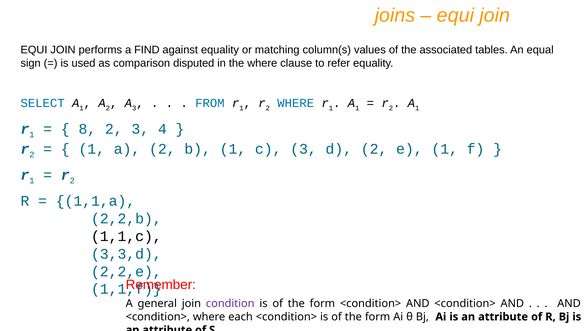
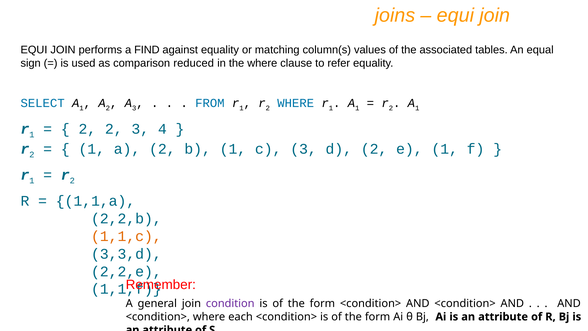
disputed: disputed -> reduced
8 at (87, 129): 8 -> 2
1,1,c colour: black -> orange
